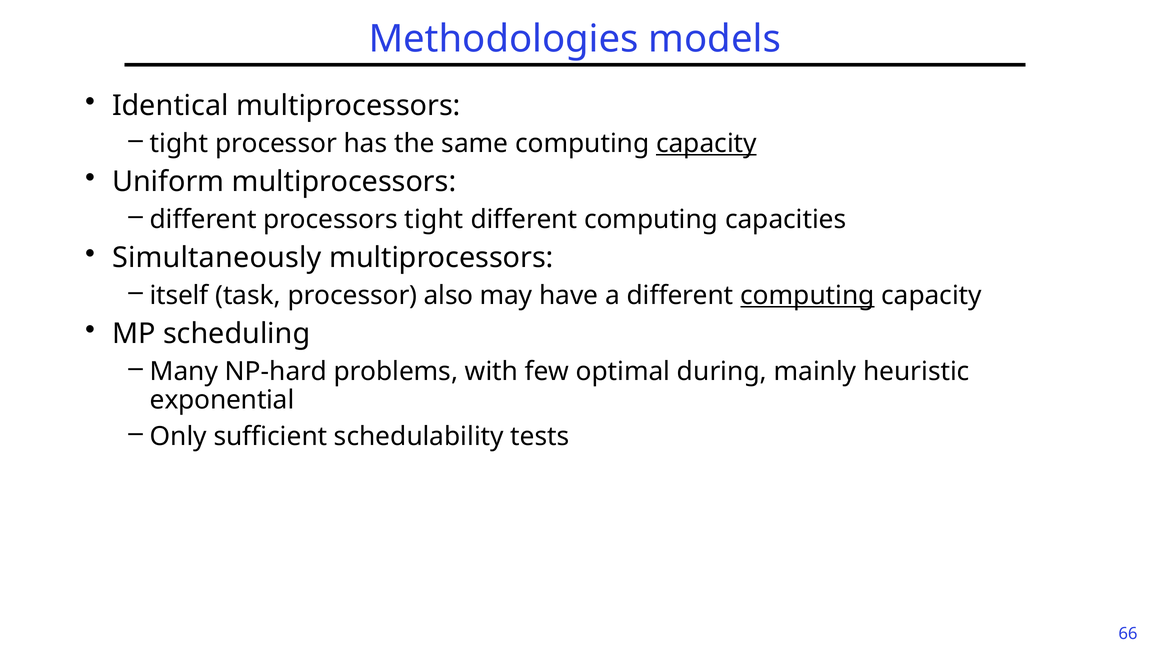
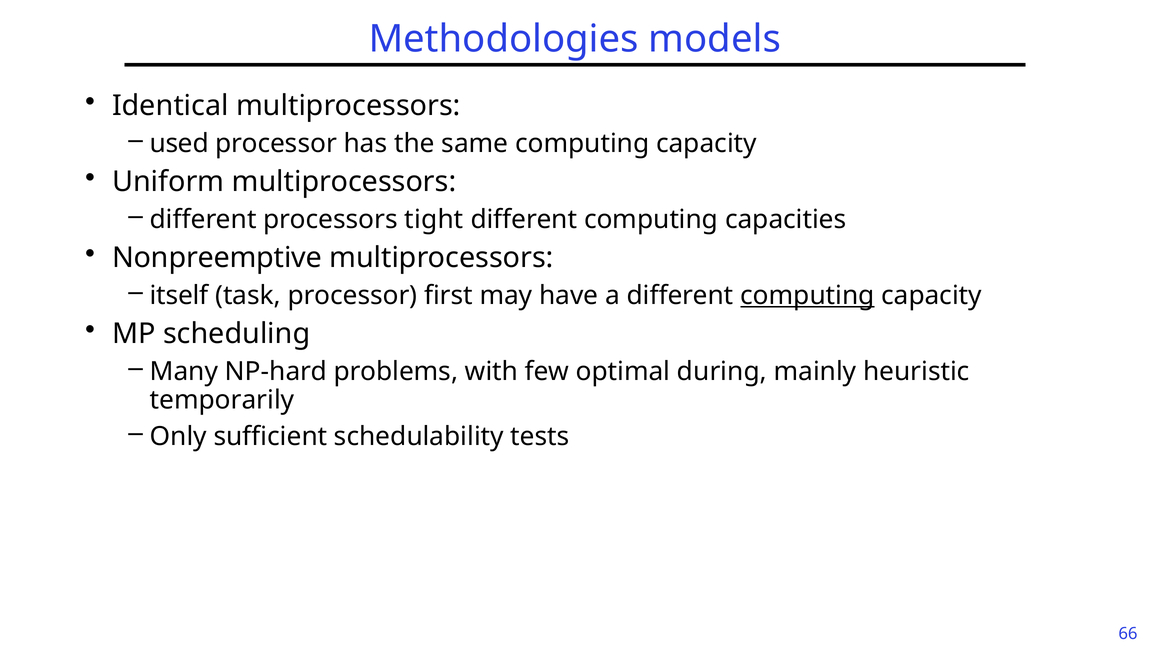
tight at (179, 143): tight -> used
capacity at (706, 143) underline: present -> none
Simultaneously: Simultaneously -> Nonpreemptive
also: also -> first
exponential: exponential -> temporarily
